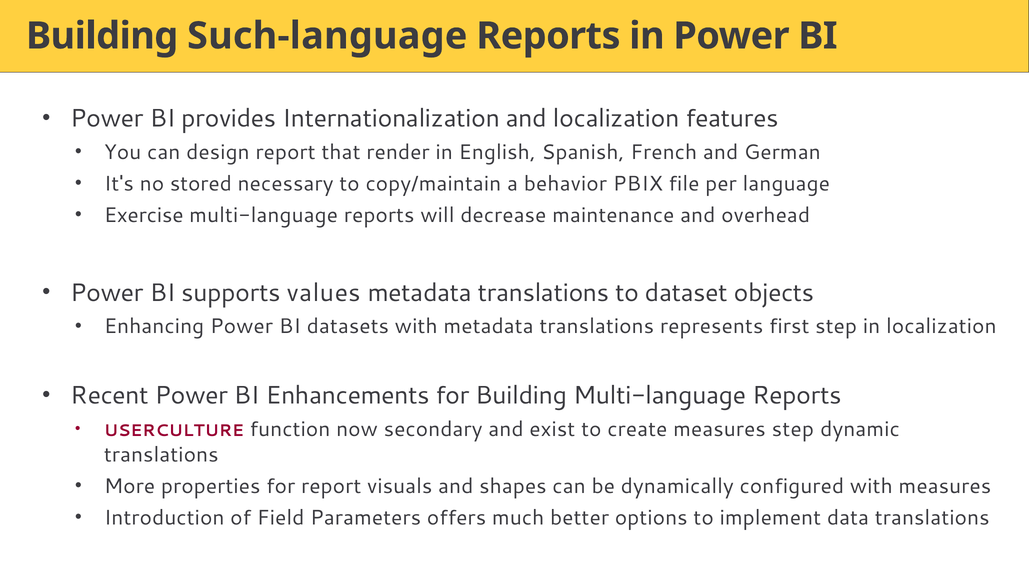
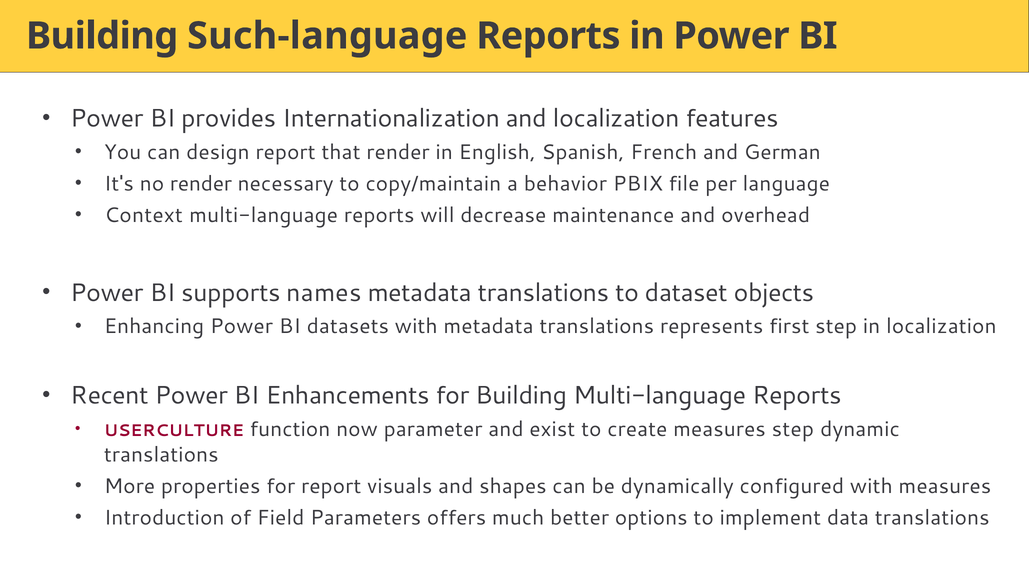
no stored: stored -> render
Exercise: Exercise -> Context
values: values -> names
secondary: secondary -> parameter
